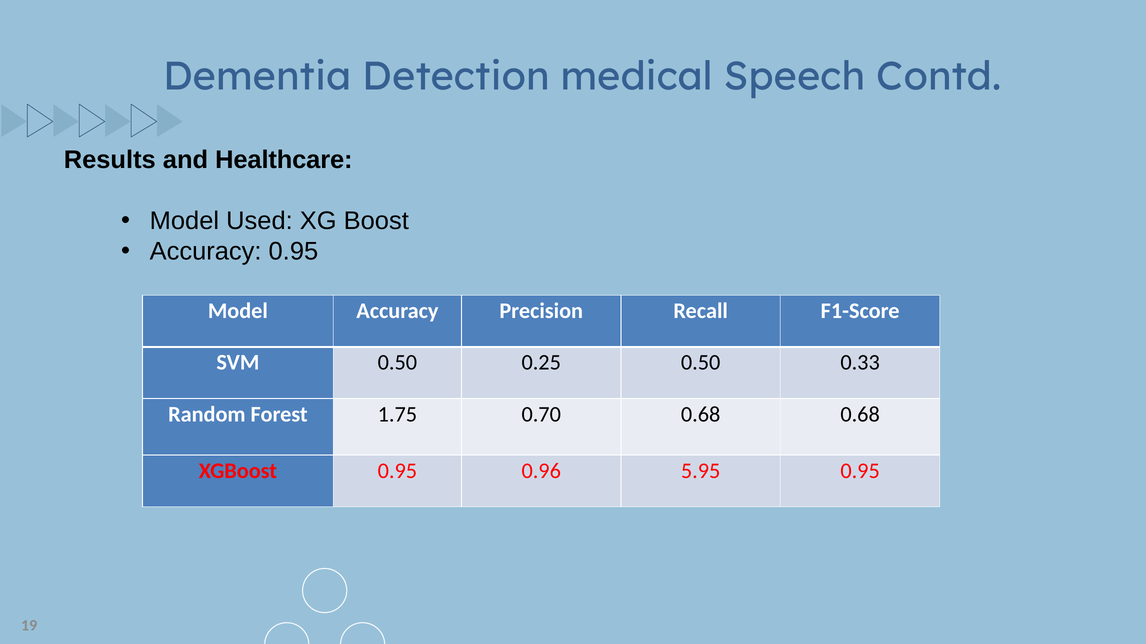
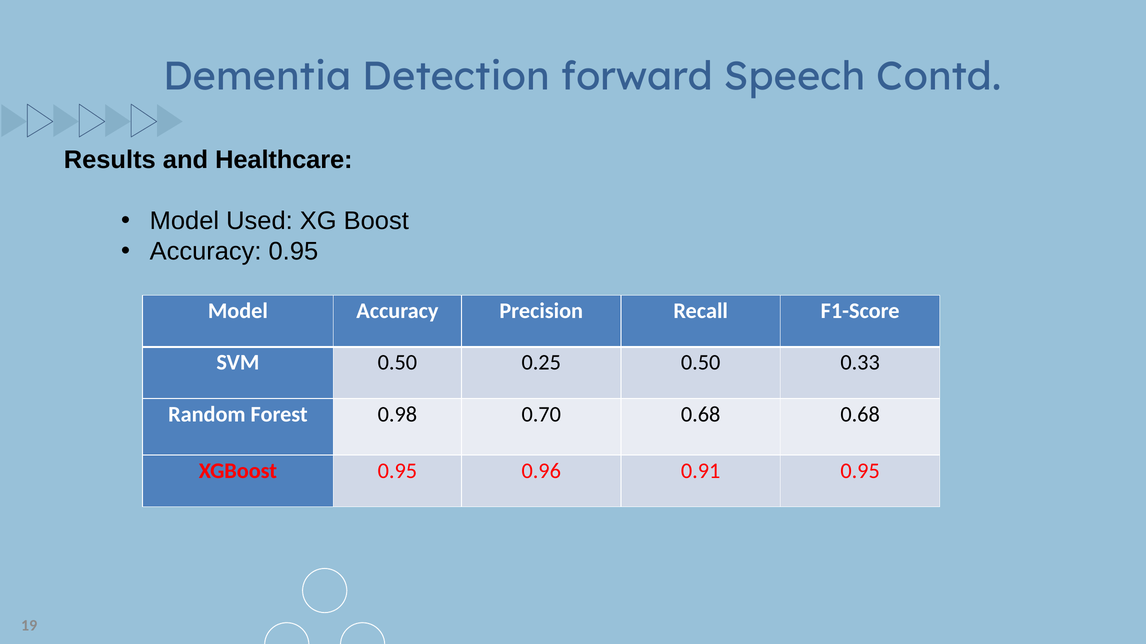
medical: medical -> forward
1.75: 1.75 -> 0.98
5.95: 5.95 -> 0.91
